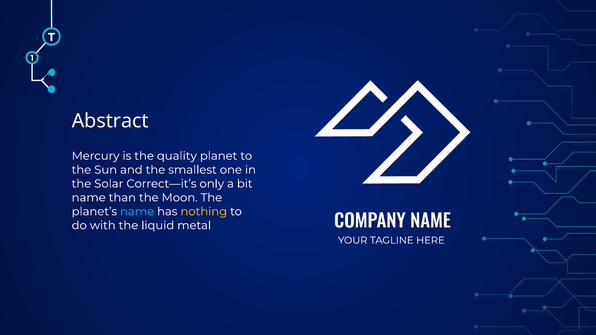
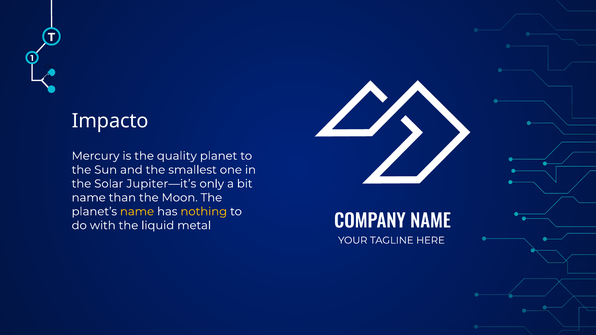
Abstract: Abstract -> Impacto
Correct—it’s: Correct—it’s -> Jupiter—it’s
name at (137, 212) colour: light blue -> yellow
